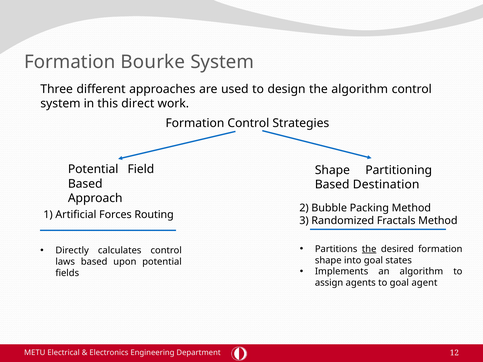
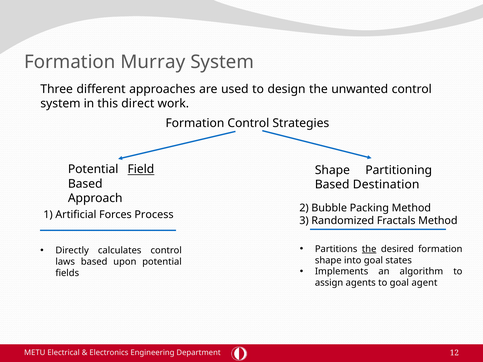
Bourke: Bourke -> Murray
the algorithm: algorithm -> unwanted
Field underline: none -> present
Routing: Routing -> Process
